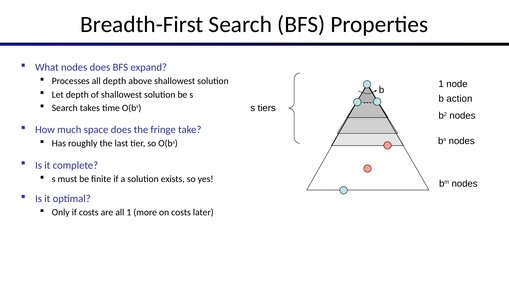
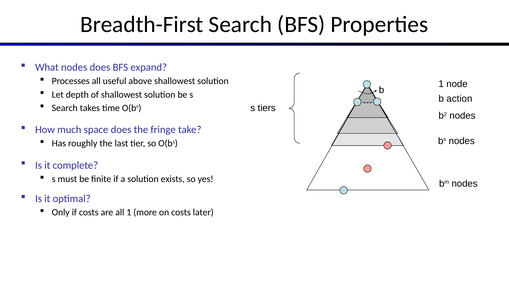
all depth: depth -> useful
